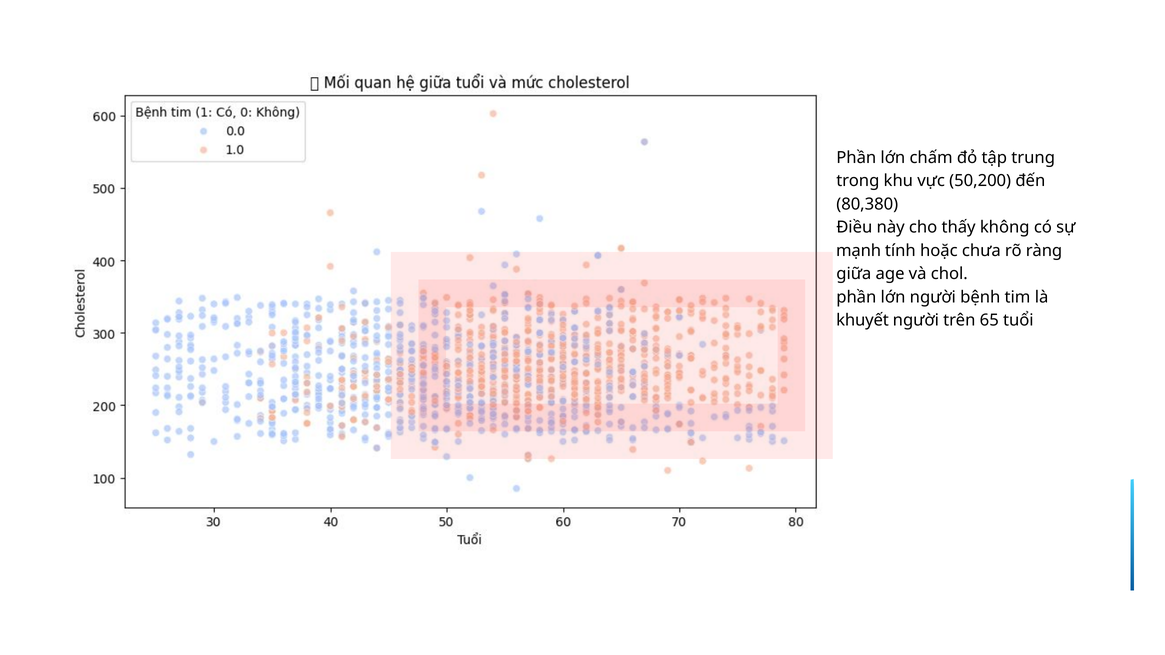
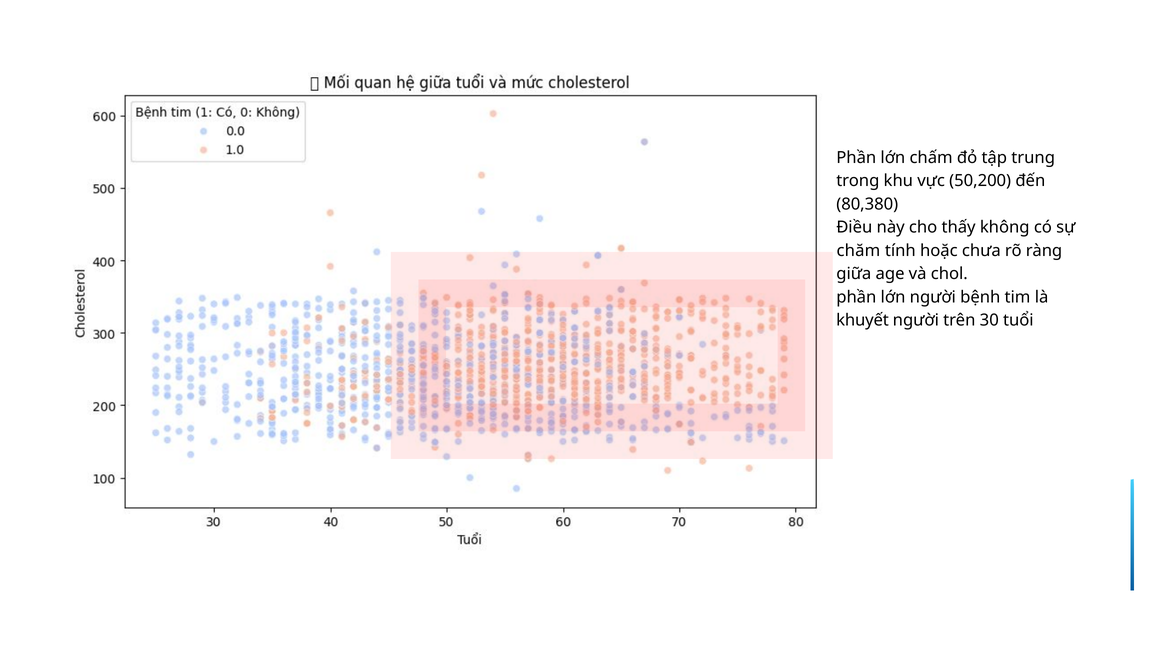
mạnh: mạnh -> chăm
65: 65 -> 30
